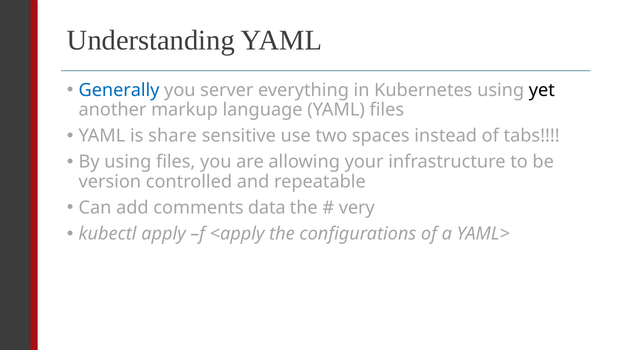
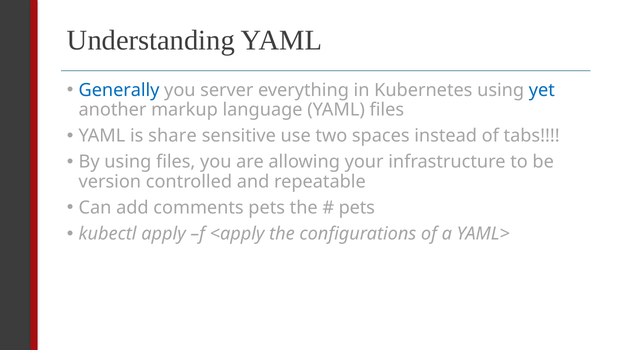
yet colour: black -> blue
comments data: data -> pets
very at (357, 208): very -> pets
